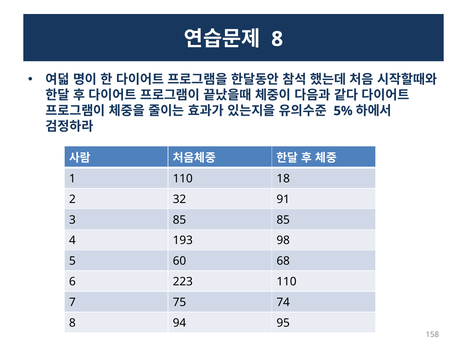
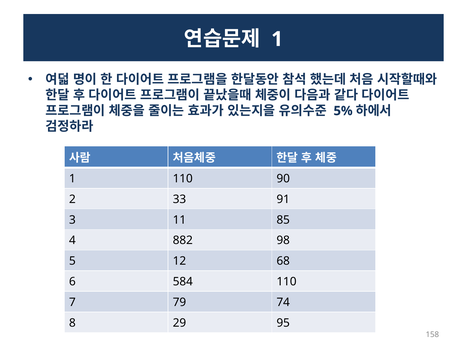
8 at (277, 39): 8 -> 1
18: 18 -> 90
32: 32 -> 33
3 85: 85 -> 11
193: 193 -> 882
60: 60 -> 12
223: 223 -> 584
75: 75 -> 79
94: 94 -> 29
